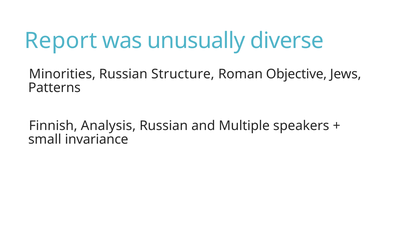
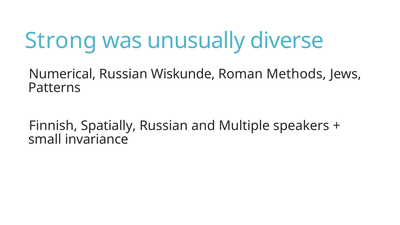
Report: Report -> Strong
Minorities: Minorities -> Numerical
Structure: Structure -> Wiskunde
Objective: Objective -> Methods
Analysis: Analysis -> Spatially
